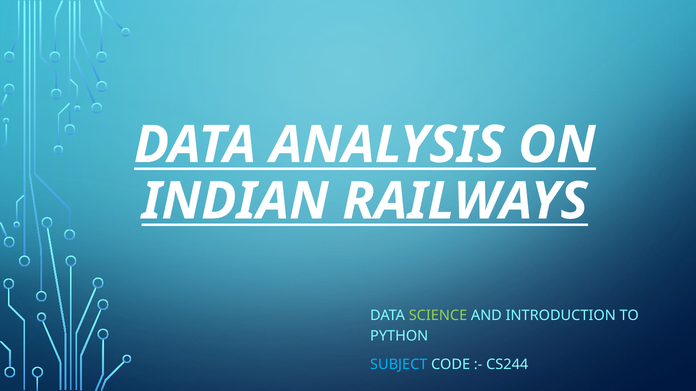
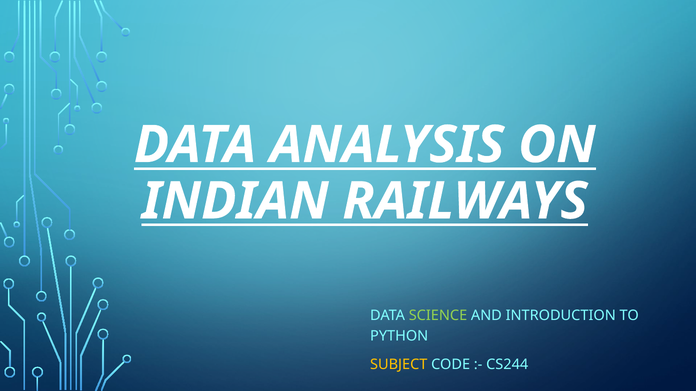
SUBJECT colour: light blue -> yellow
